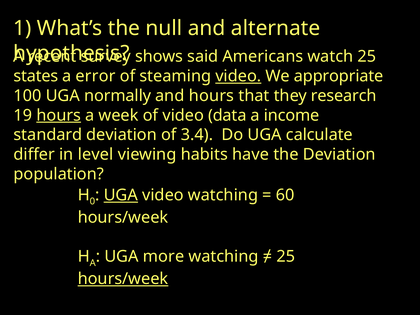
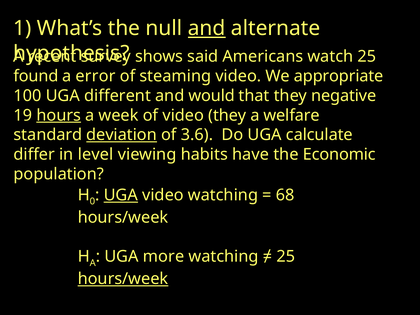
and at (207, 28) underline: none -> present
states: states -> found
video at (238, 76) underline: present -> none
normally: normally -> different
and hours: hours -> would
research: research -> negative
video data: data -> they
income: income -> welfare
deviation at (122, 135) underline: none -> present
3.4: 3.4 -> 3.6
the Deviation: Deviation -> Economic
60: 60 -> 68
